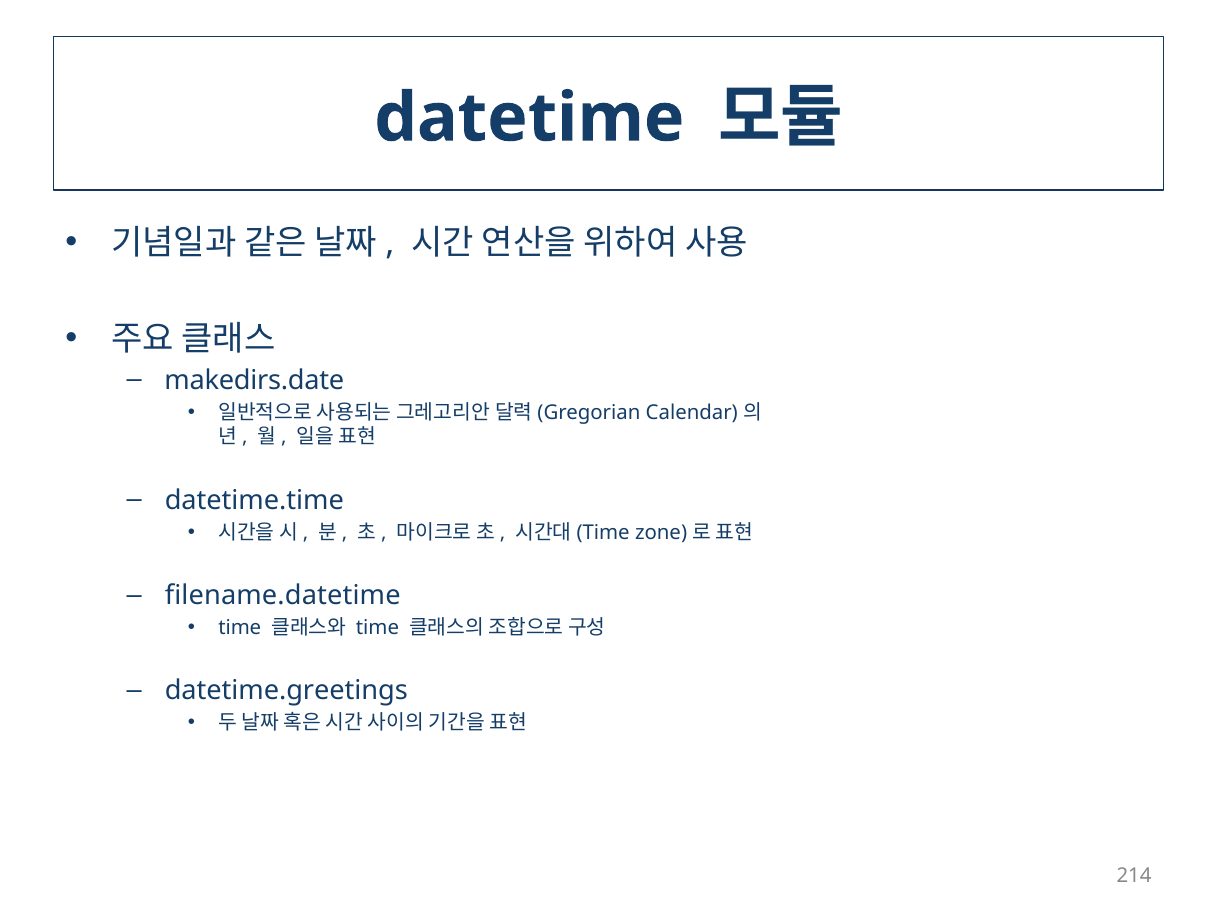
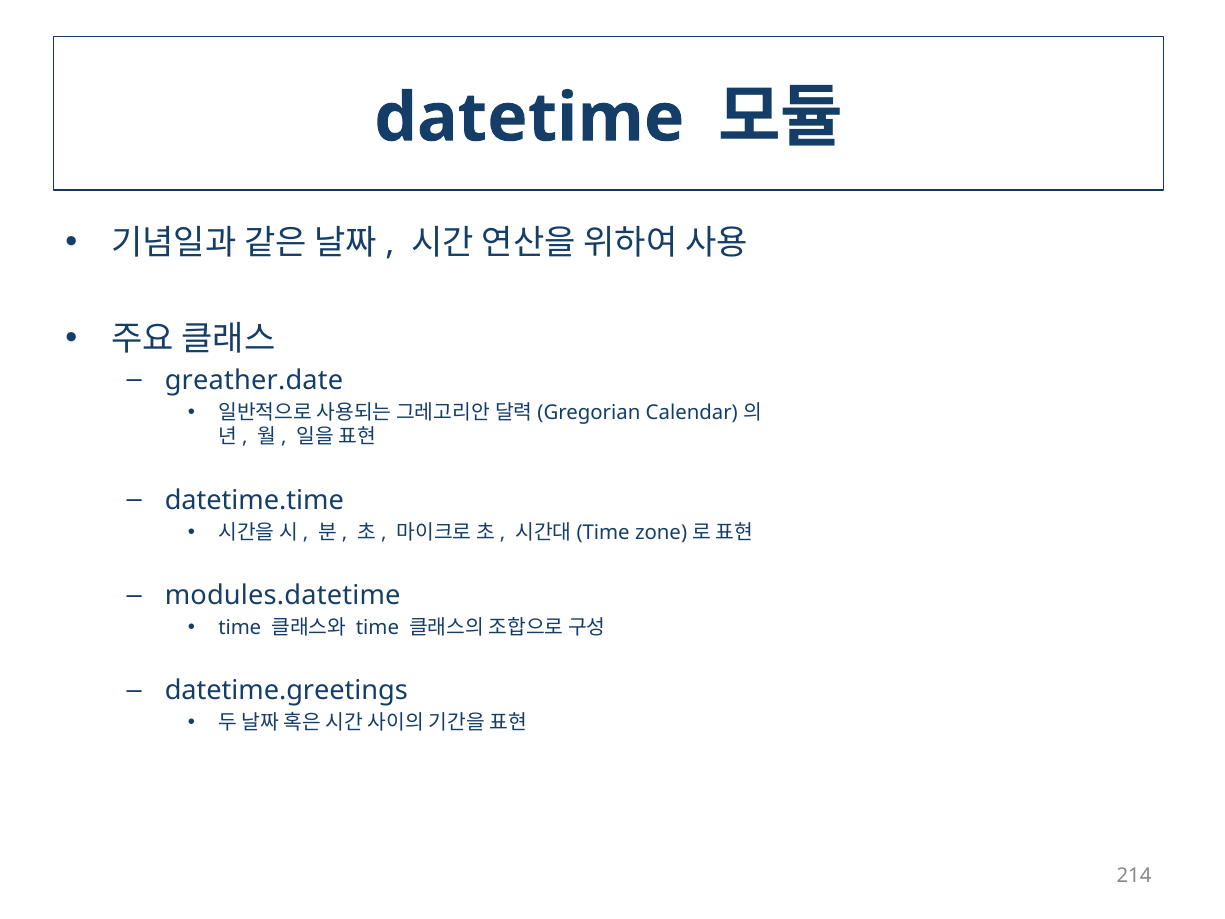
makedirs.date: makedirs.date -> greather.date
filename.datetime: filename.datetime -> modules.datetime
